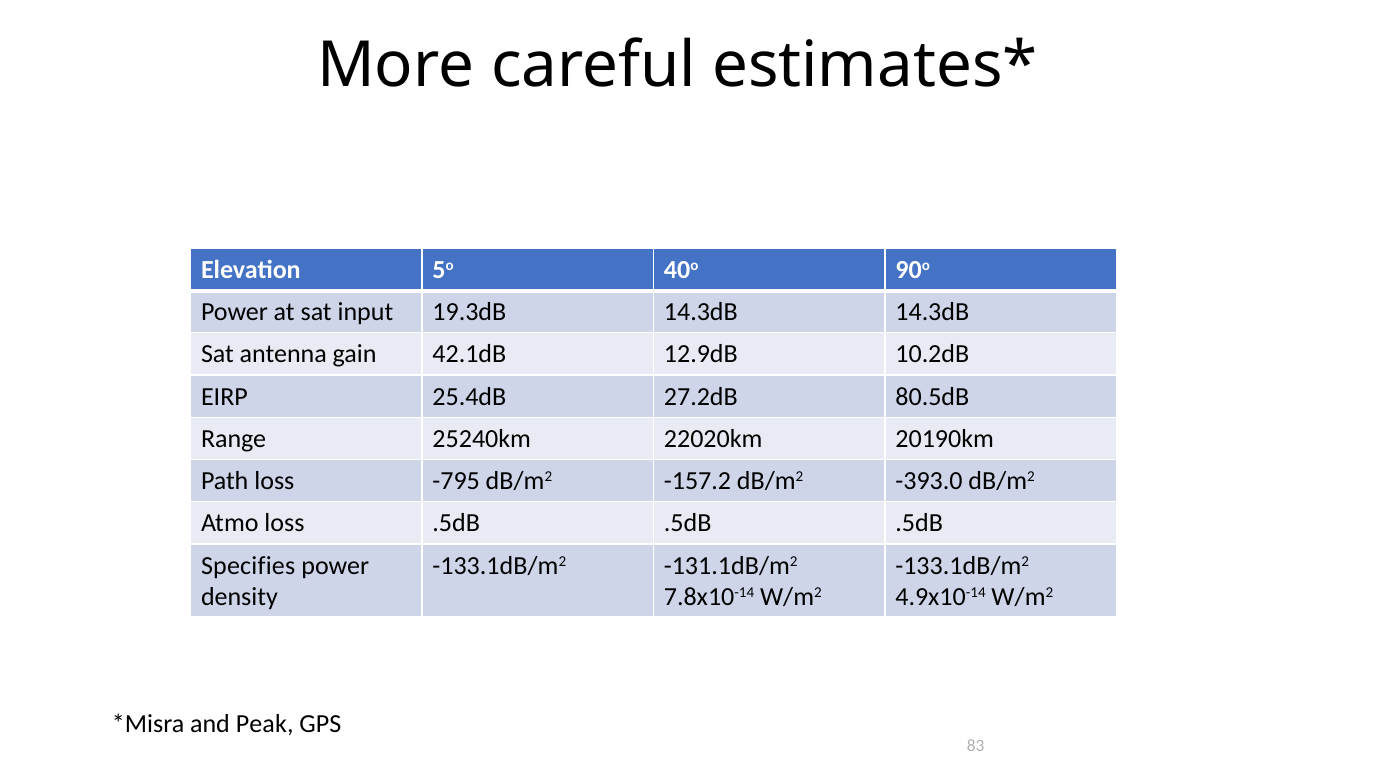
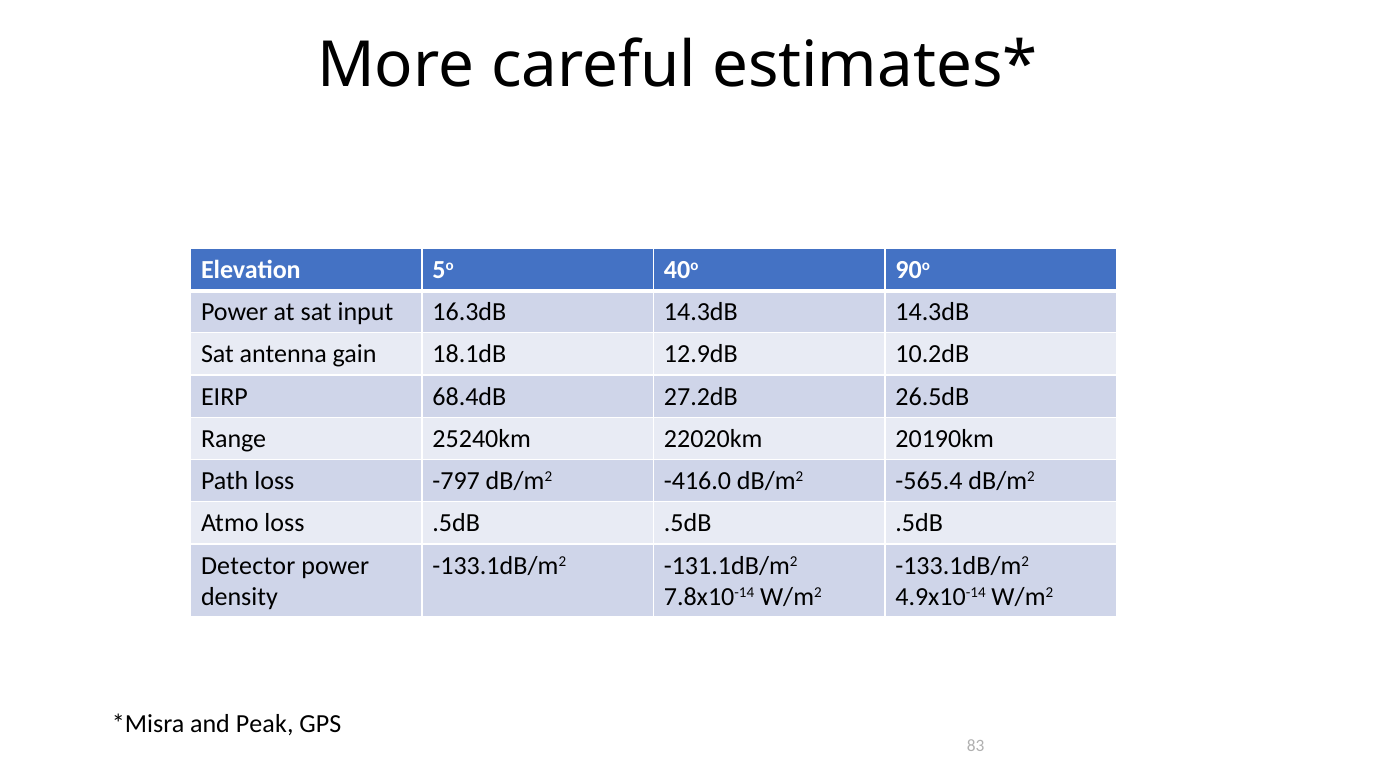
19.3dB: 19.3dB -> 16.3dB
42.1dB: 42.1dB -> 18.1dB
25.4dB: 25.4dB -> 68.4dB
80.5dB: 80.5dB -> 26.5dB
-795: -795 -> -797
-157.2: -157.2 -> -416.0
-393.0: -393.0 -> -565.4
Specifies: Specifies -> Detector
